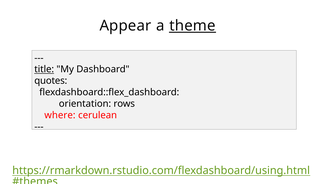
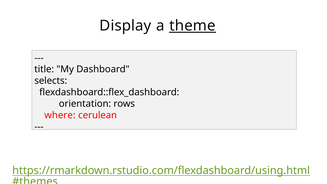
Appear: Appear -> Display
title underline: present -> none
quotes: quotes -> selects
